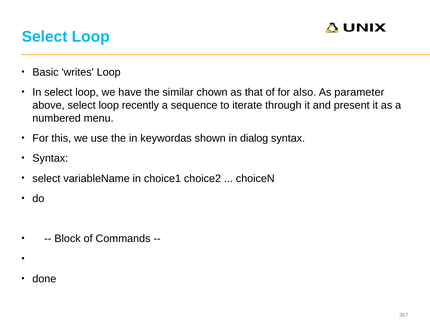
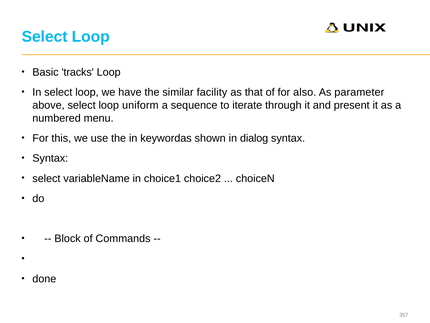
writes: writes -> tracks
chown: chown -> facility
recently: recently -> uniform
